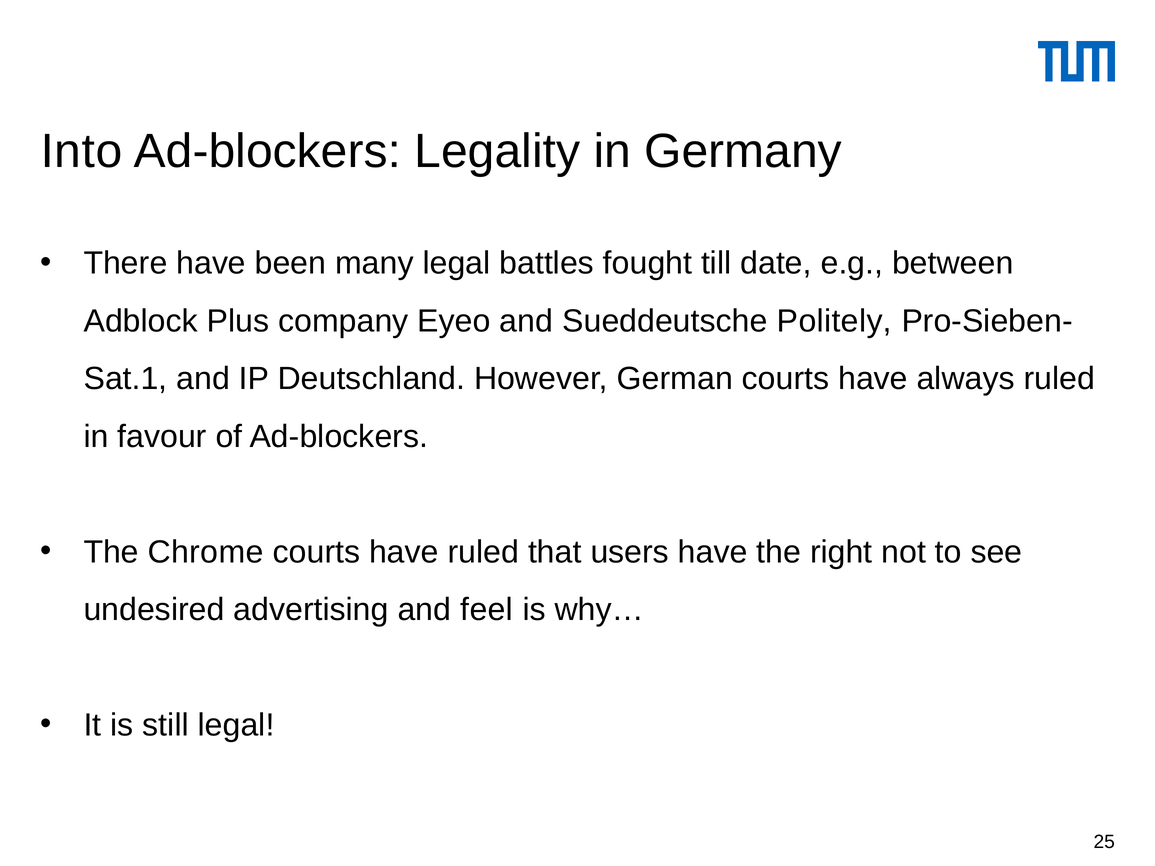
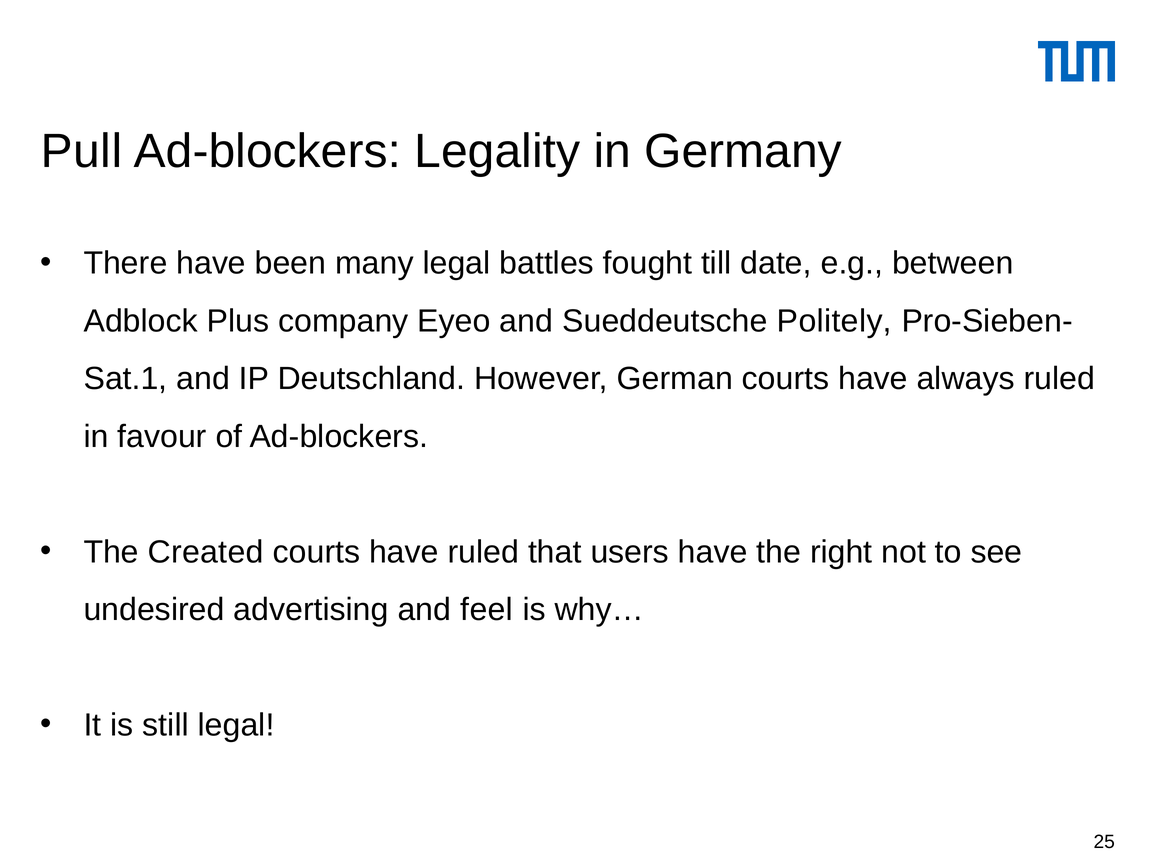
Into: Into -> Pull
Chrome: Chrome -> Created
